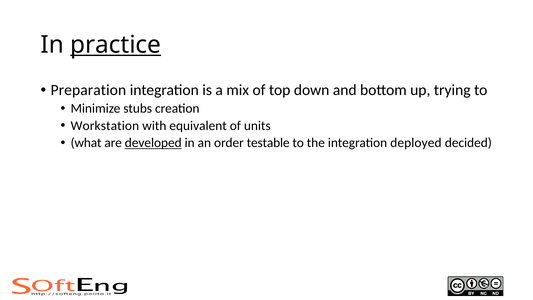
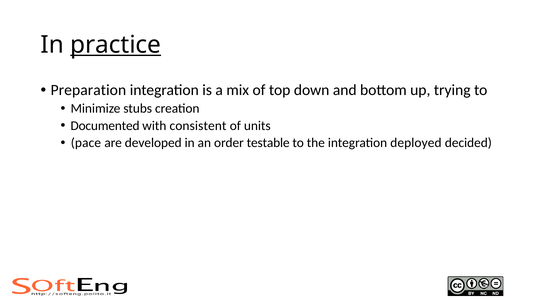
Workstation: Workstation -> Documented
equivalent: equivalent -> consistent
what: what -> pace
developed underline: present -> none
